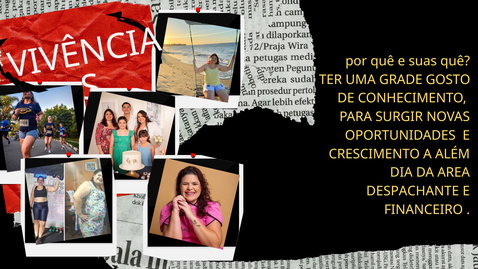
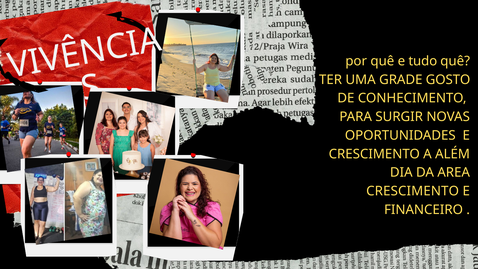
suas: suas -> tudo
DESPACHANTE at (413, 191): DESPACHANTE -> CRESCIMENTO
